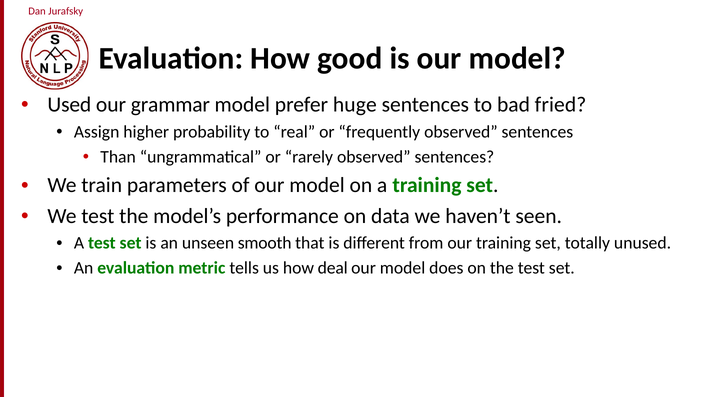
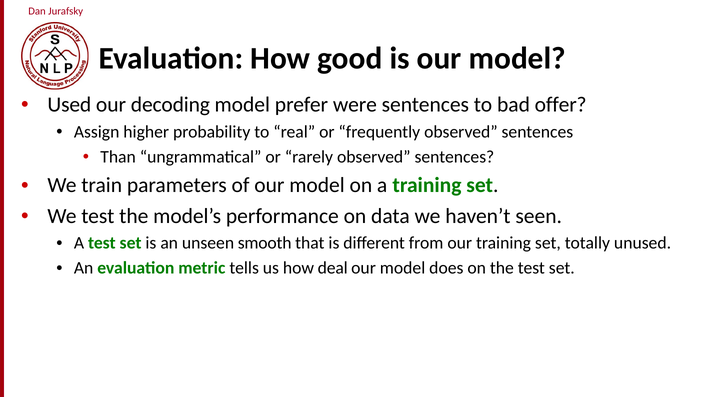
grammar: grammar -> decoding
huge: huge -> were
fried: fried -> offer
